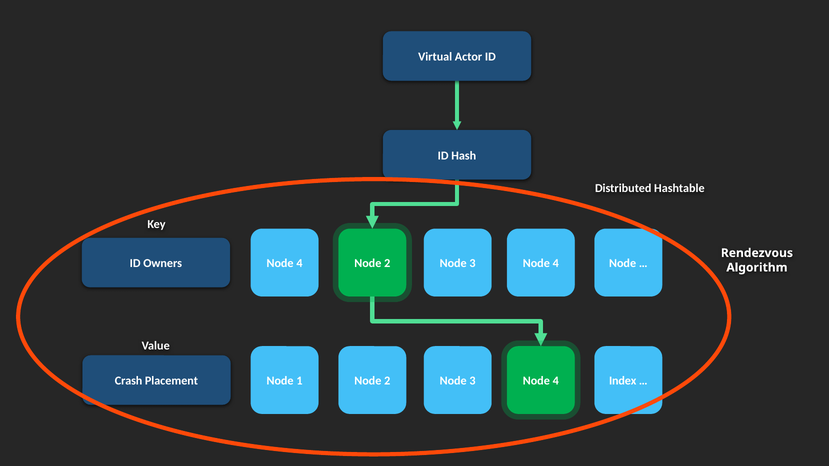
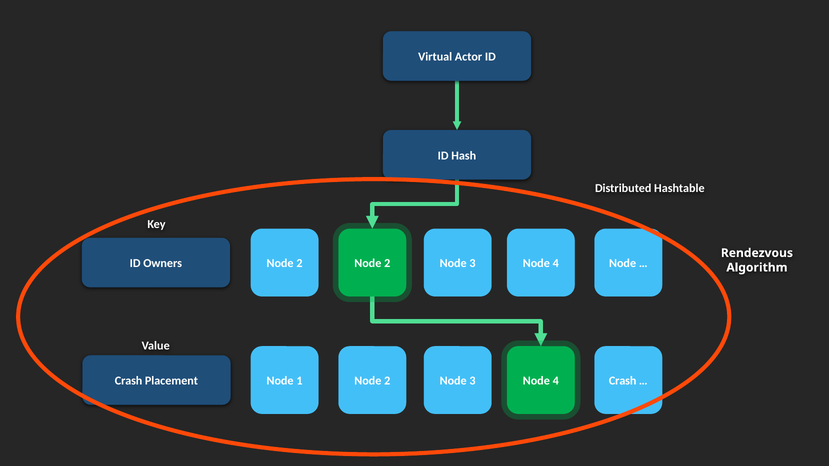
4 at (299, 264): 4 -> 2
4 Index: Index -> Crash
